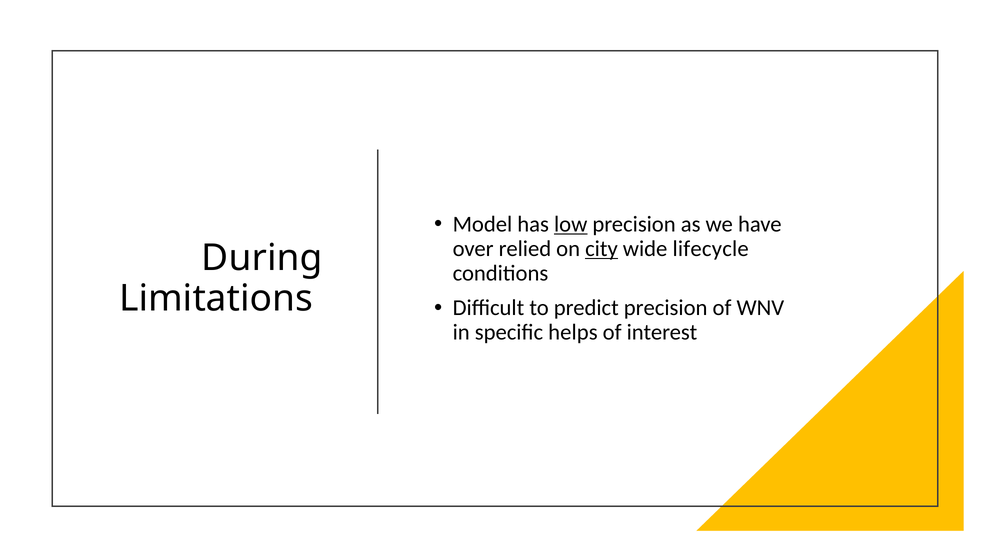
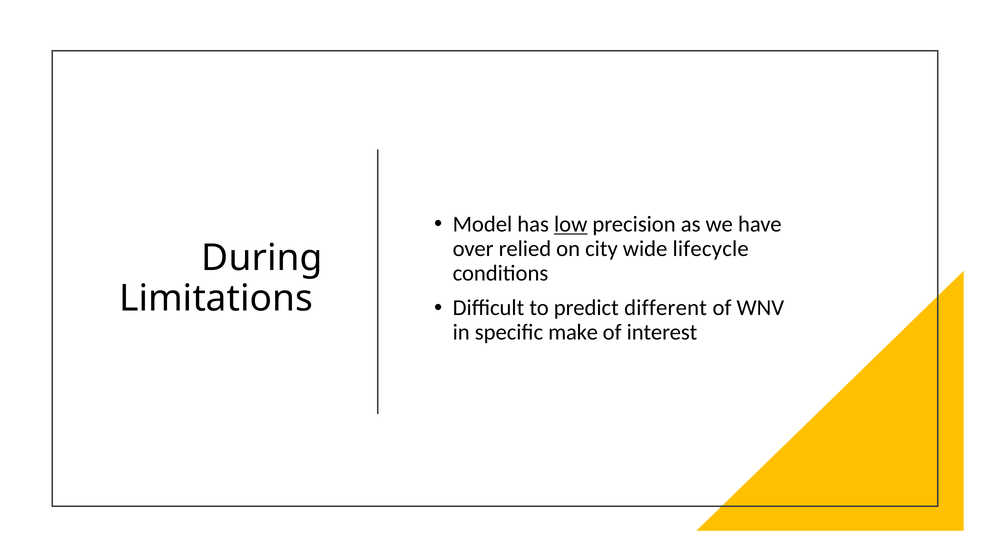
city underline: present -> none
predict precision: precision -> different
helps: helps -> make
